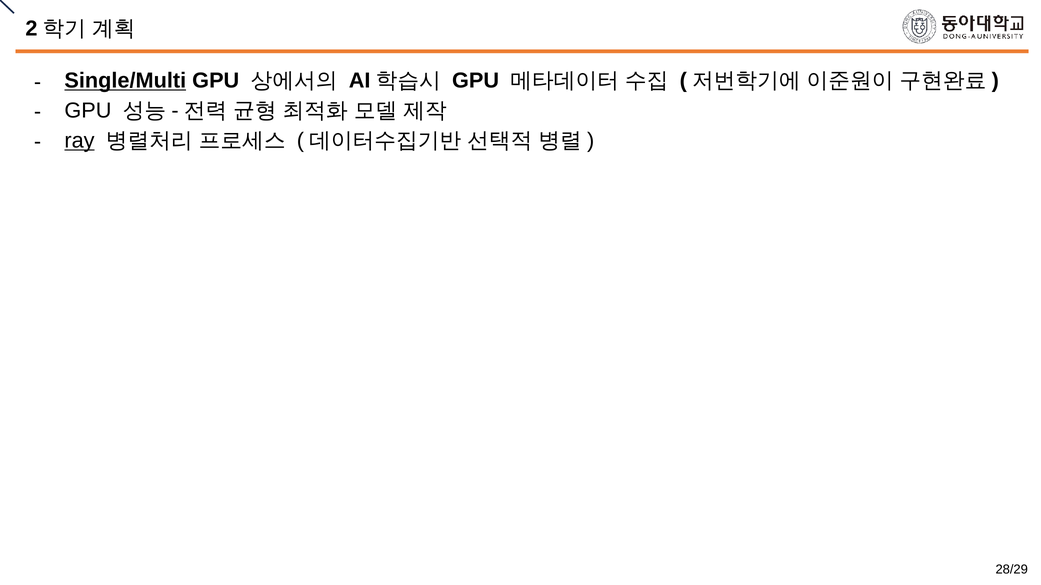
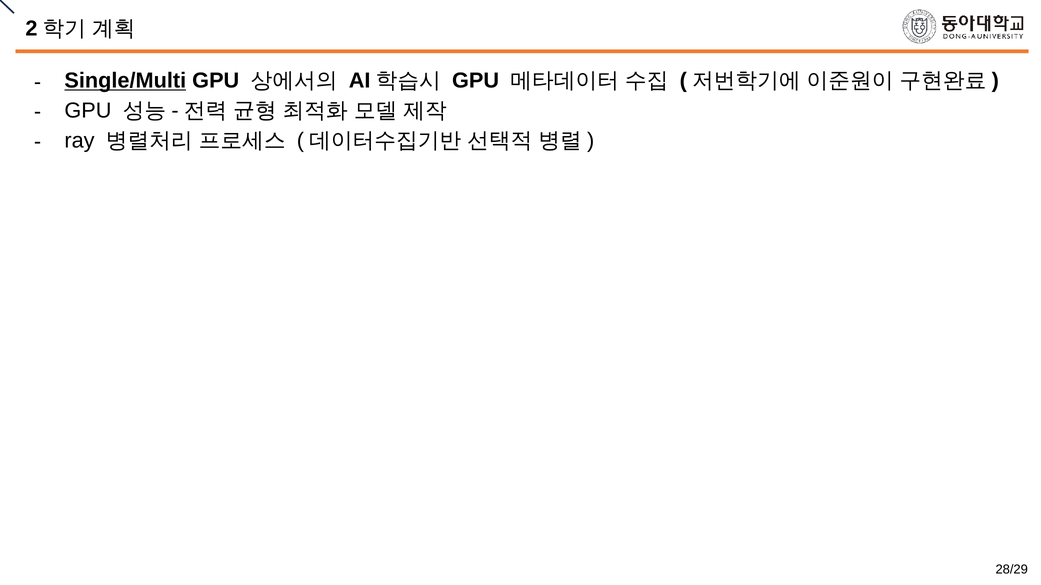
ray underline: present -> none
